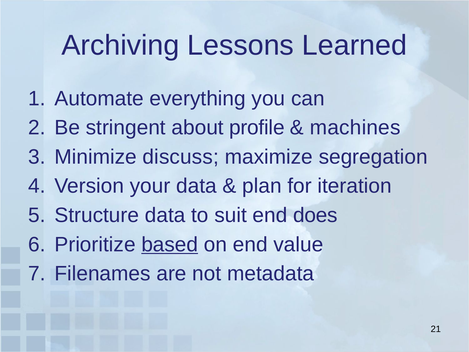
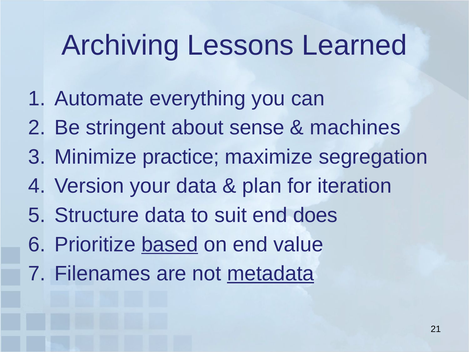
profile: profile -> sense
discuss: discuss -> practice
metadata underline: none -> present
